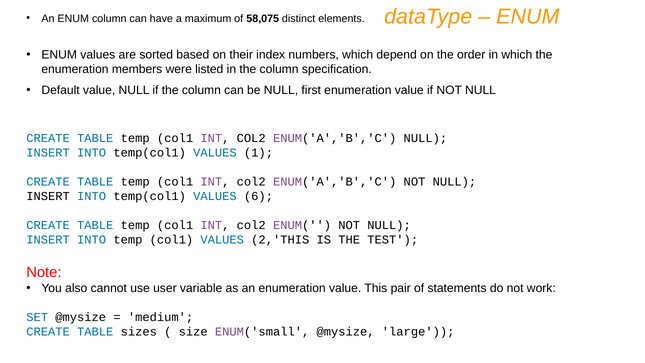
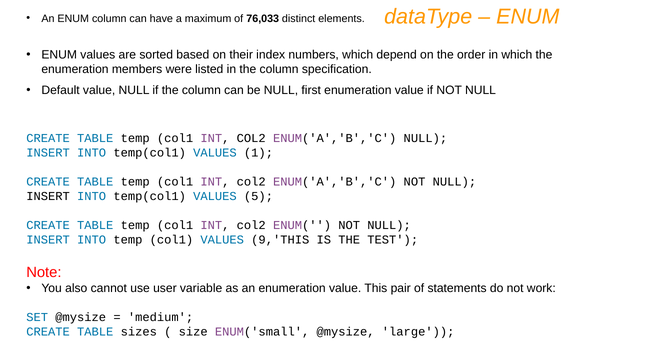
58,075: 58,075 -> 76,033
6: 6 -> 5
2,'THIS: 2,'THIS -> 9,'THIS
